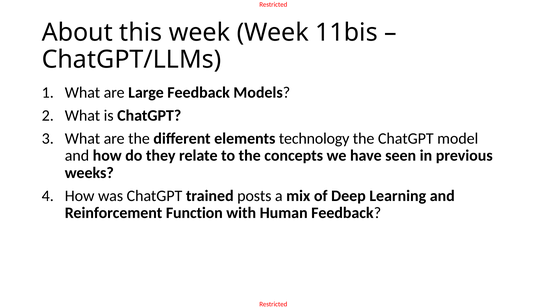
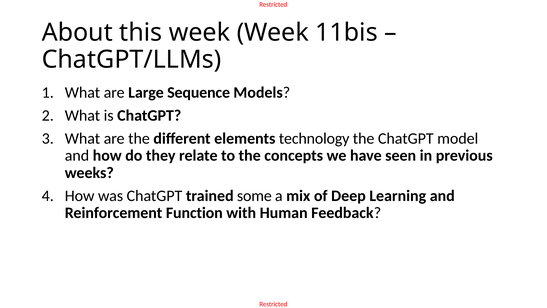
Large Feedback: Feedback -> Sequence
posts: posts -> some
